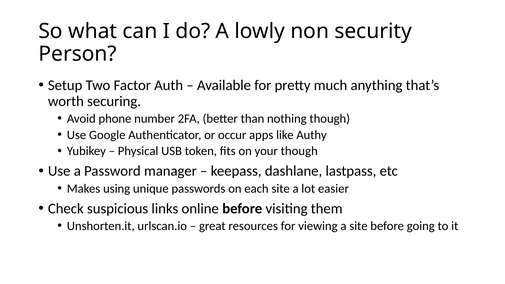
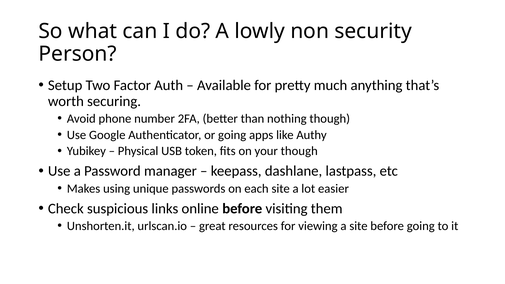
or occur: occur -> going
